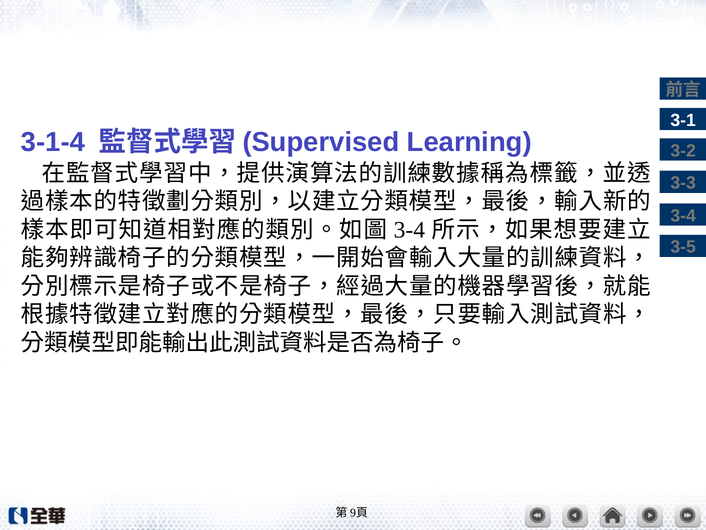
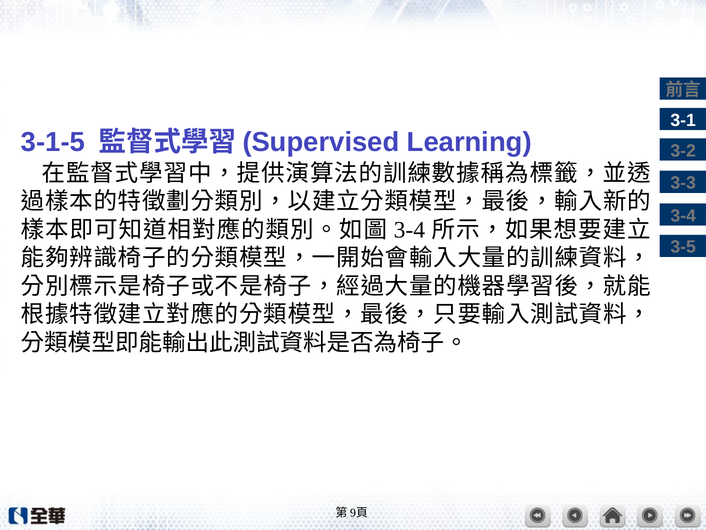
3-1-4: 3-1-4 -> 3-1-5
